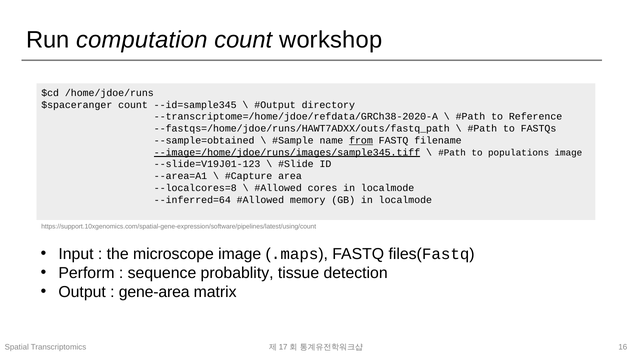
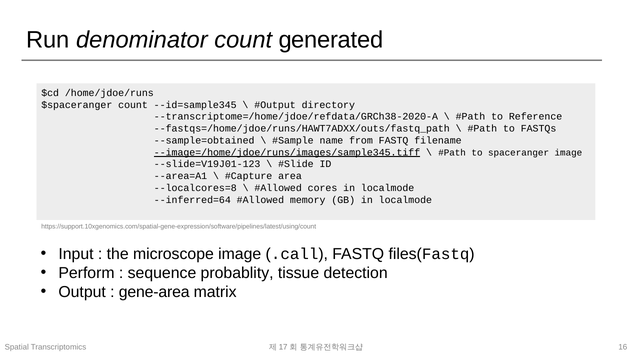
computation: computation -> denominator
workshop: workshop -> generated
from underline: present -> none
populations: populations -> spaceranger
.maps: .maps -> .call
